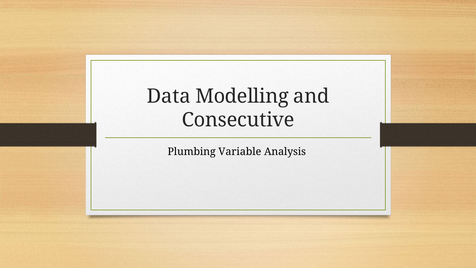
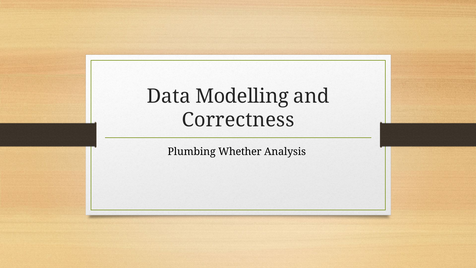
Consecutive: Consecutive -> Correctness
Variable: Variable -> Whether
